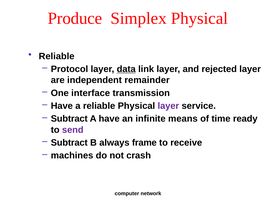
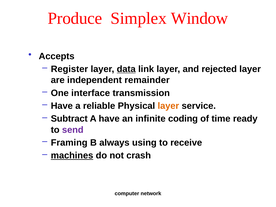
Simplex Physical: Physical -> Window
Reliable at (57, 56): Reliable -> Accepts
Protocol: Protocol -> Register
layer at (168, 106) colour: purple -> orange
means: means -> coding
Subtract at (69, 143): Subtract -> Framing
frame: frame -> using
machines underline: none -> present
